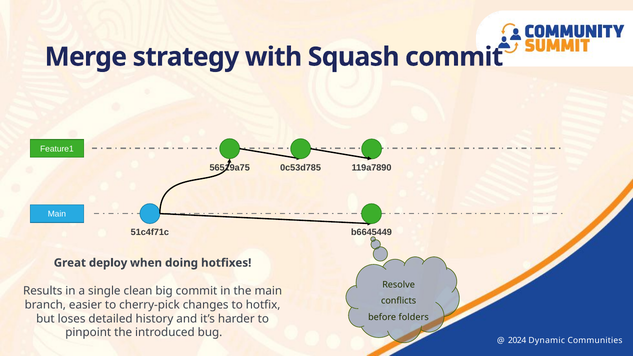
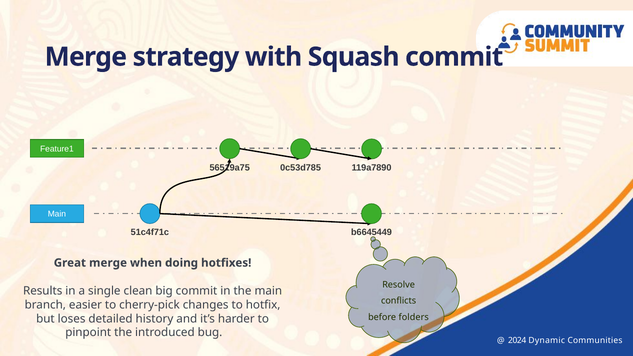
Great deploy: deploy -> merge
